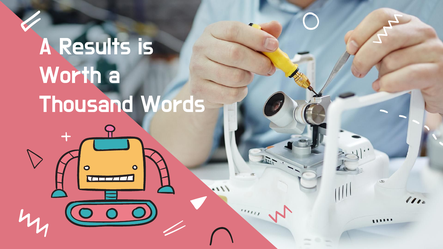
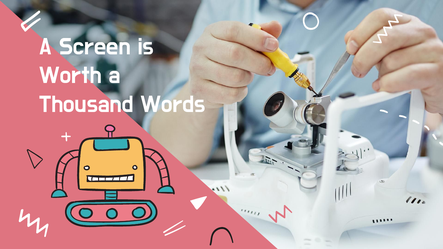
Results: Results -> Screen
